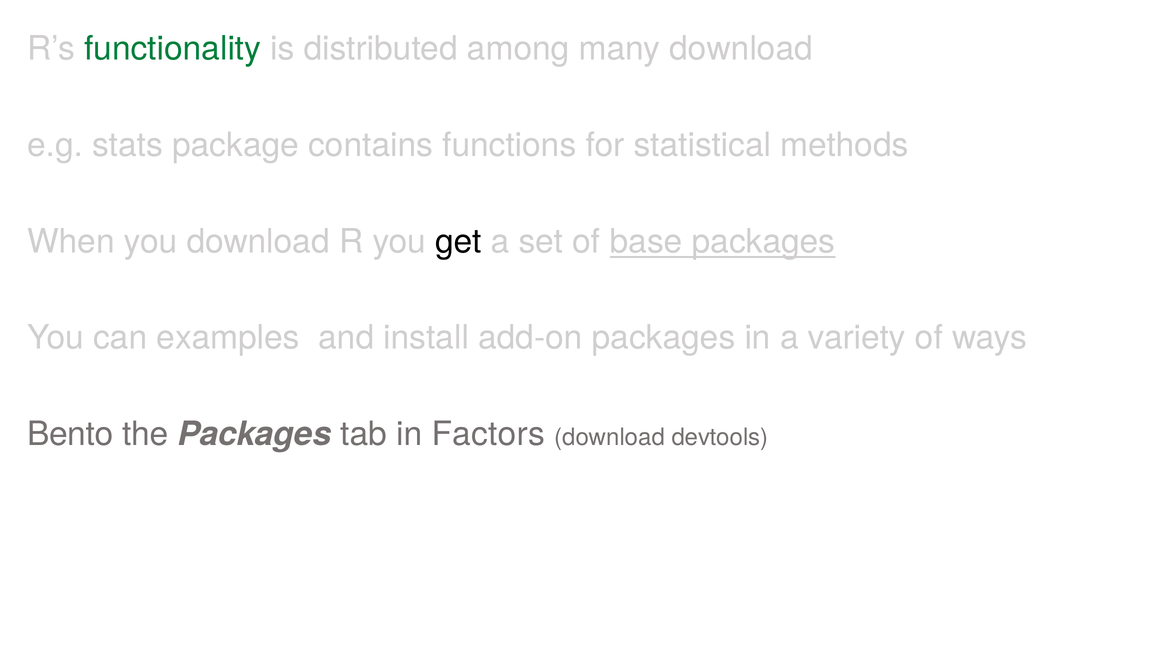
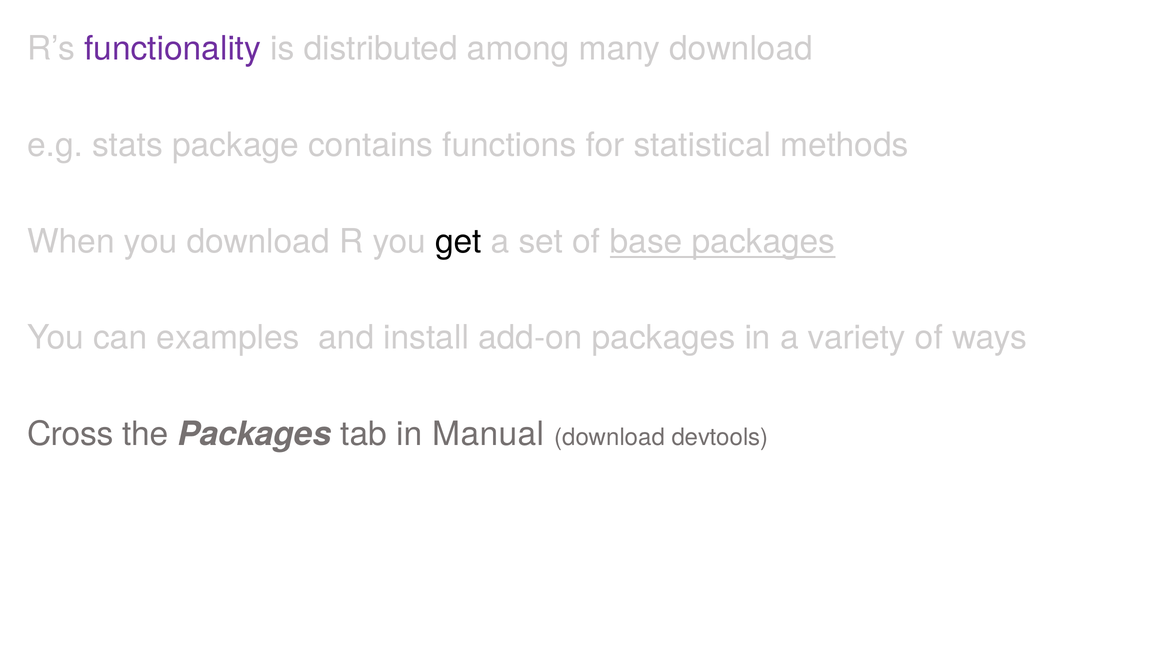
functionality colour: green -> purple
Bento: Bento -> Cross
Factors: Factors -> Manual
